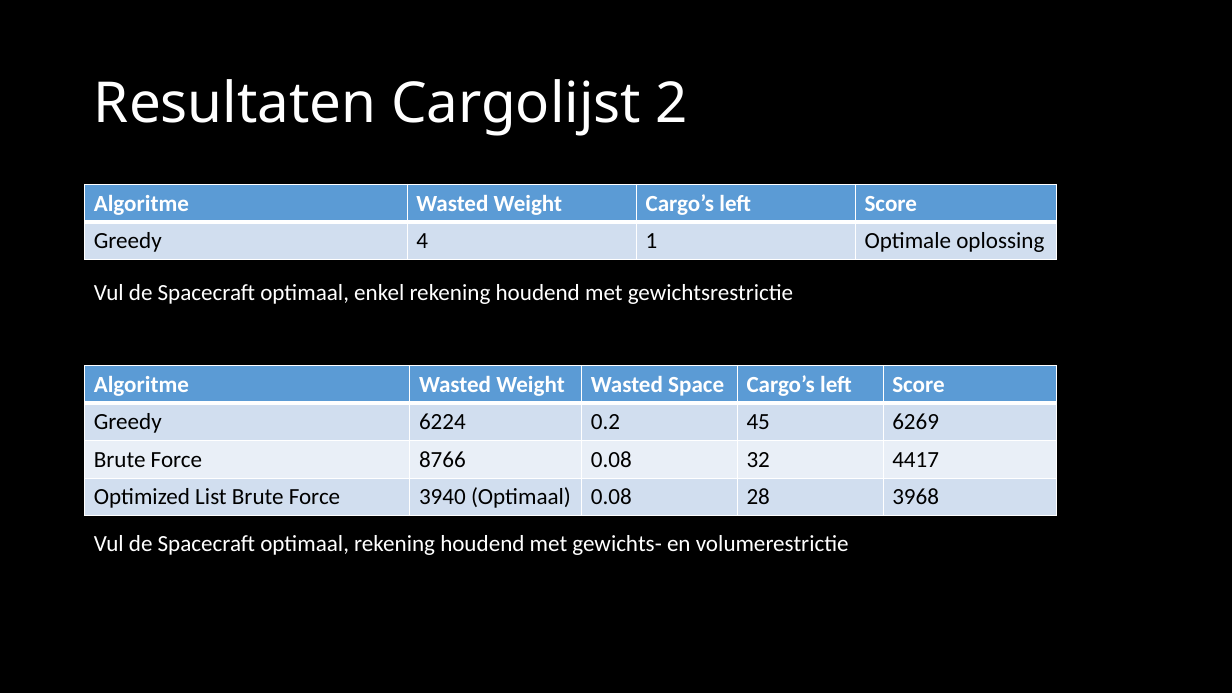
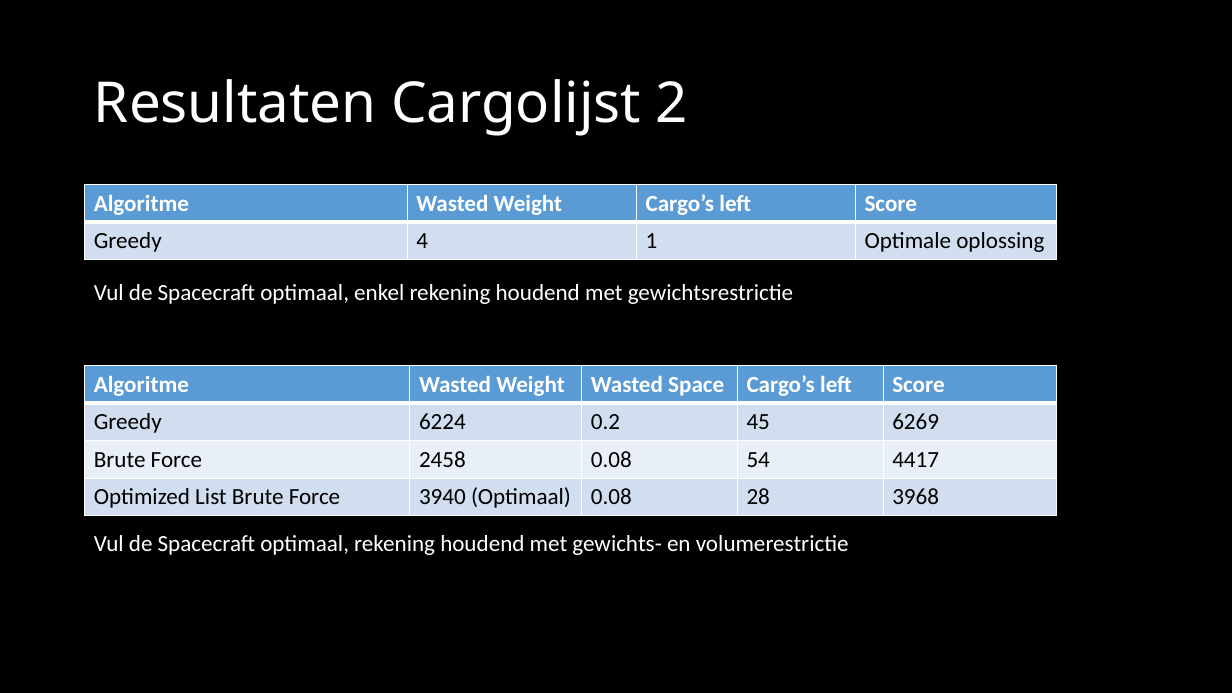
8766: 8766 -> 2458
32: 32 -> 54
